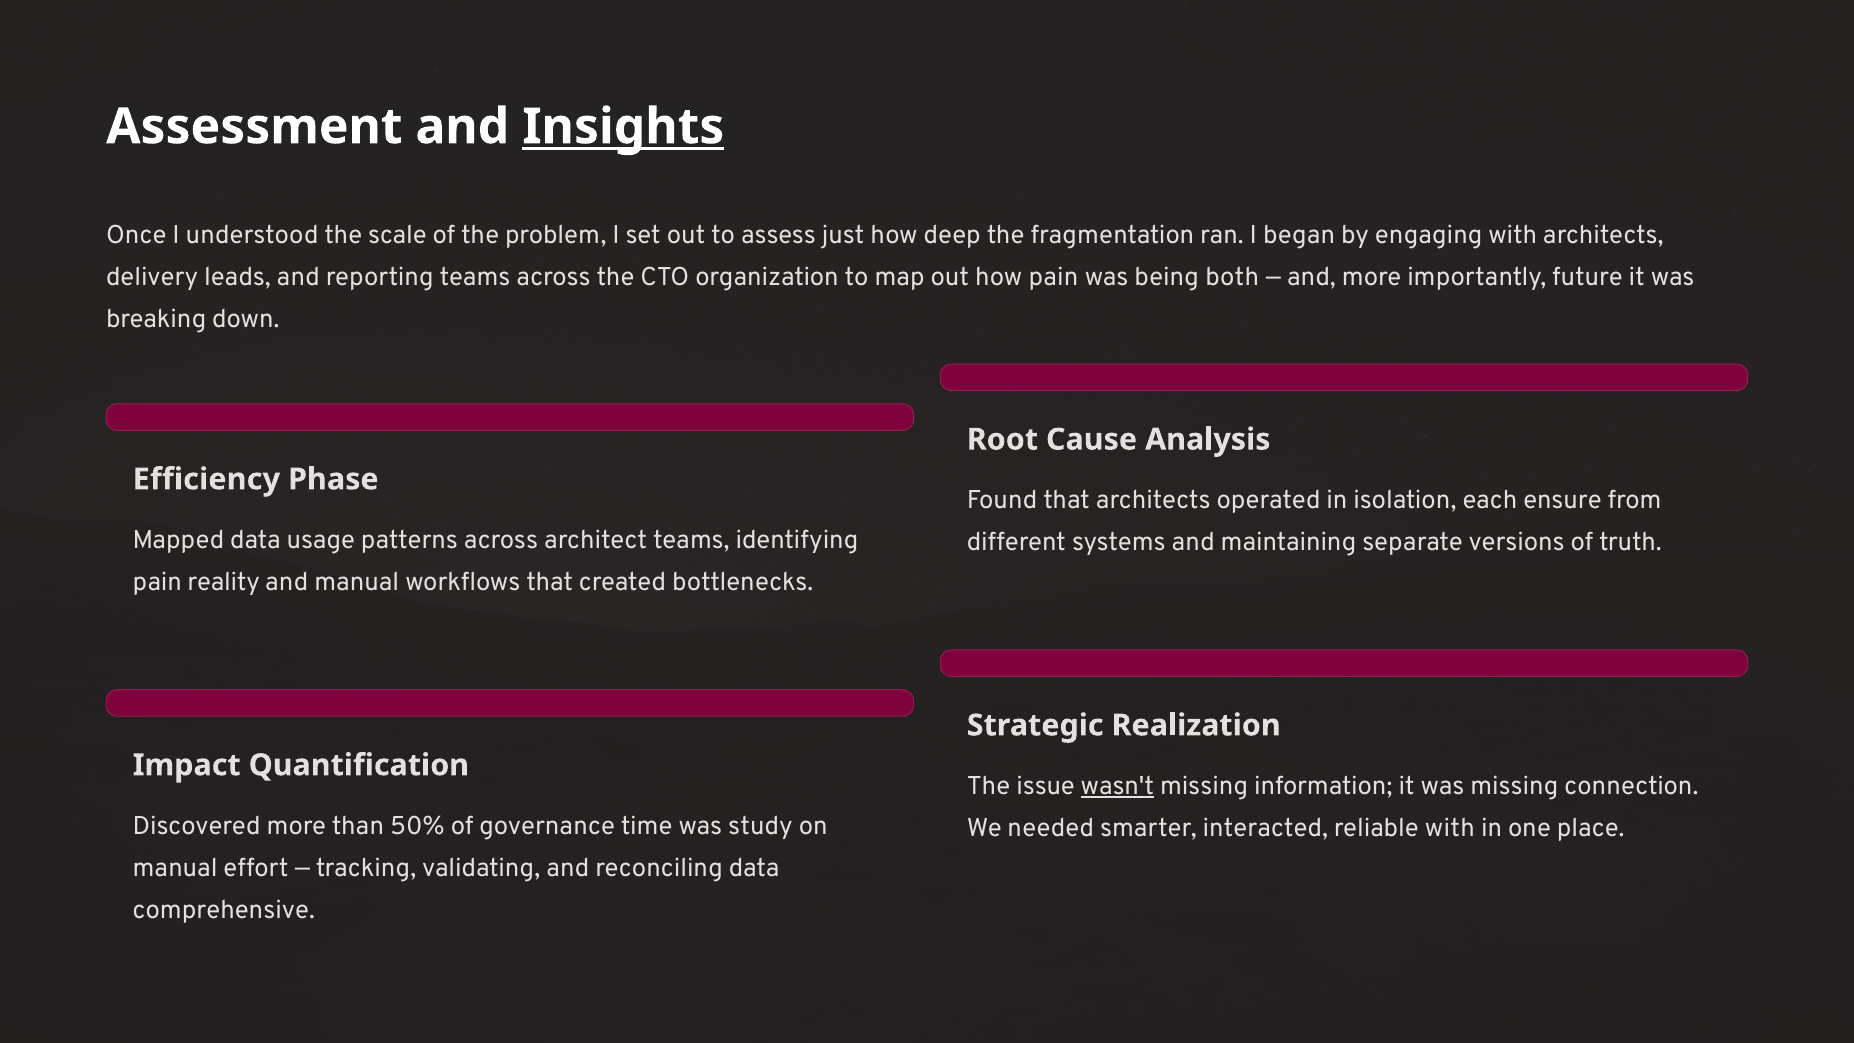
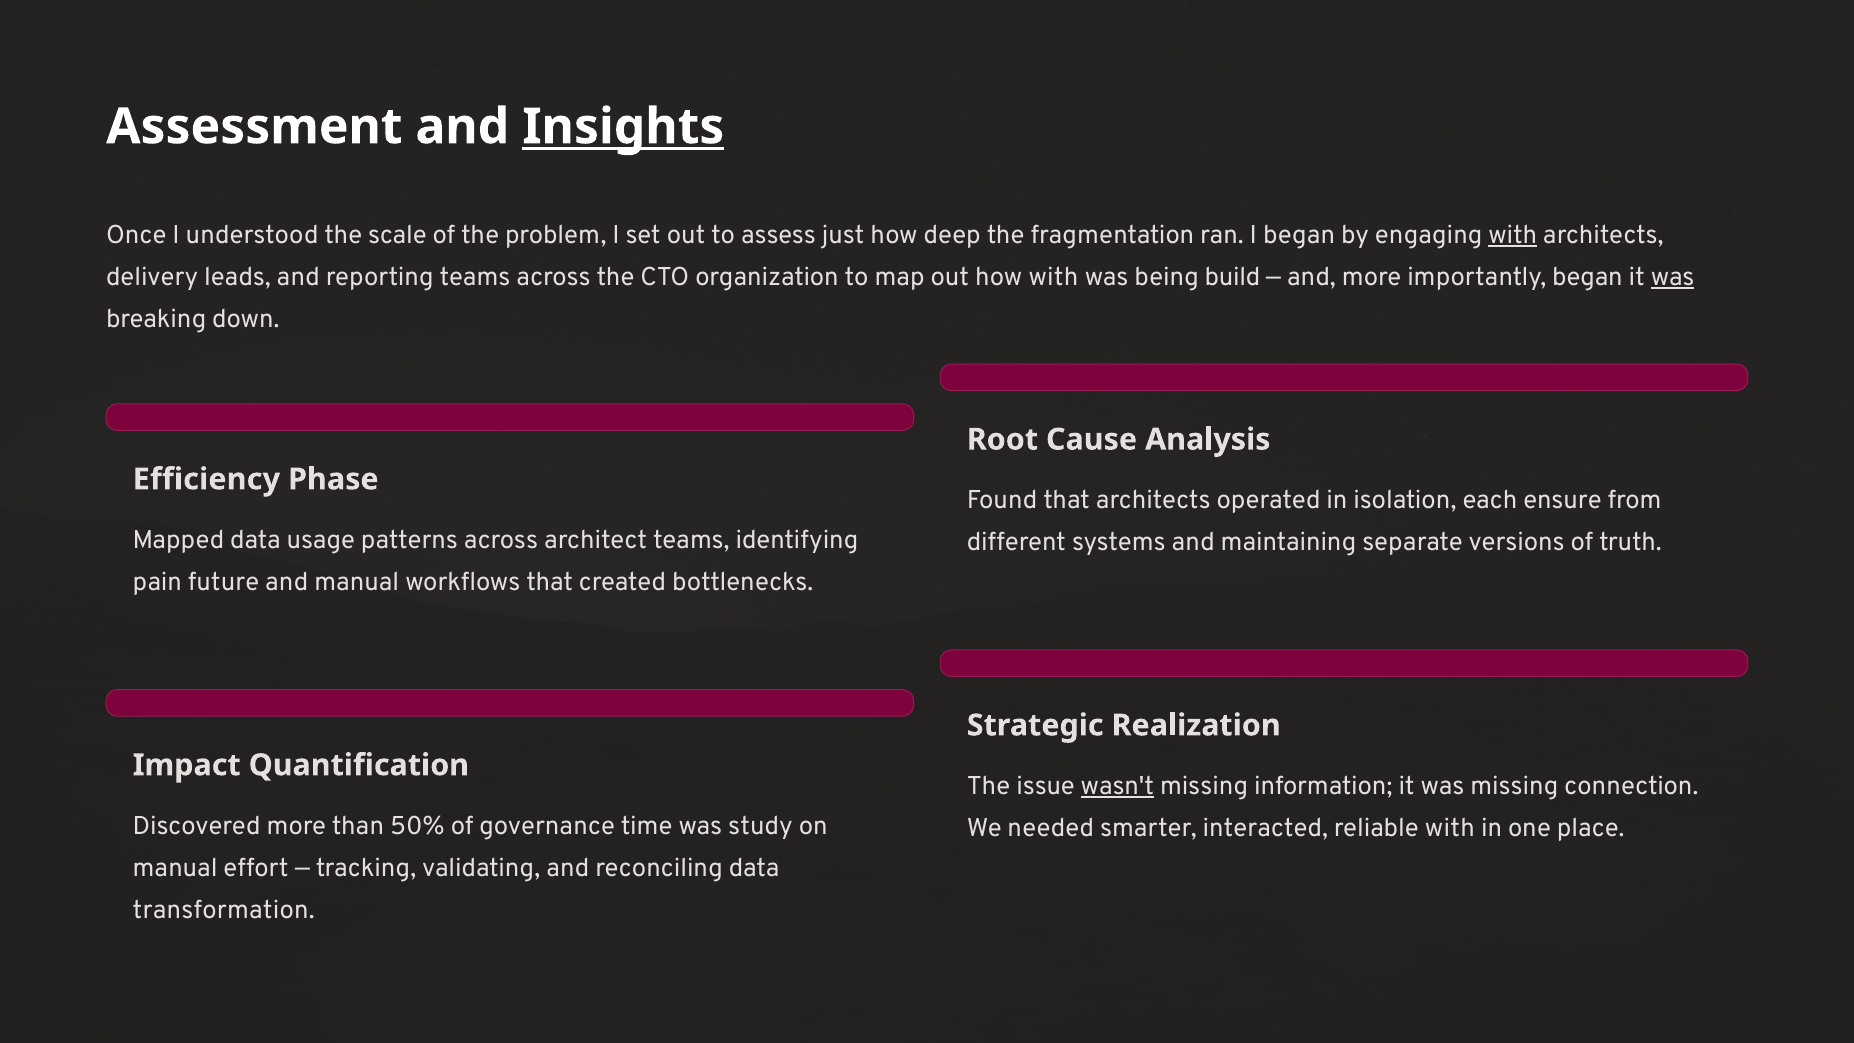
with at (1513, 235) underline: none -> present
how pain: pain -> with
both: both -> build
importantly future: future -> began
was at (1673, 277) underline: none -> present
reality: reality -> future
comprehensive: comprehensive -> transformation
